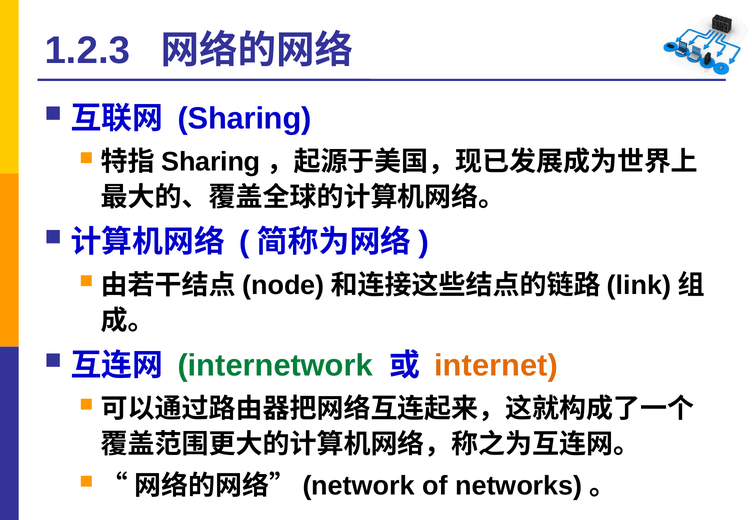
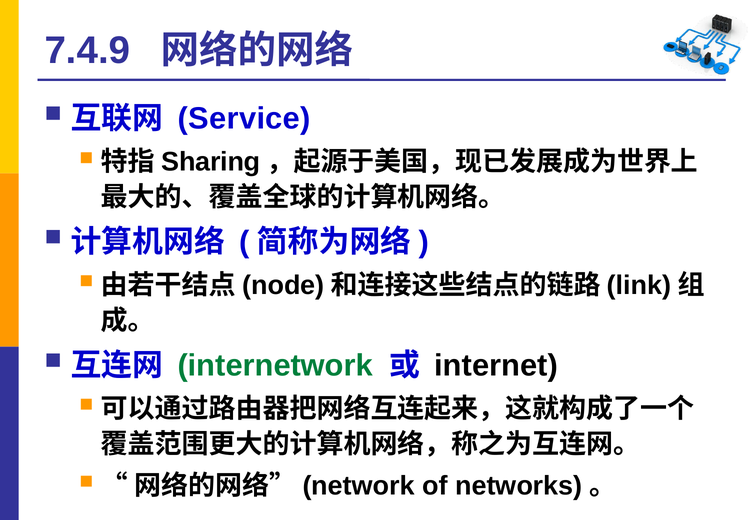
1.2.3: 1.2.3 -> 7.4.9
Sharing at (245, 119): Sharing -> Service
internet colour: orange -> black
